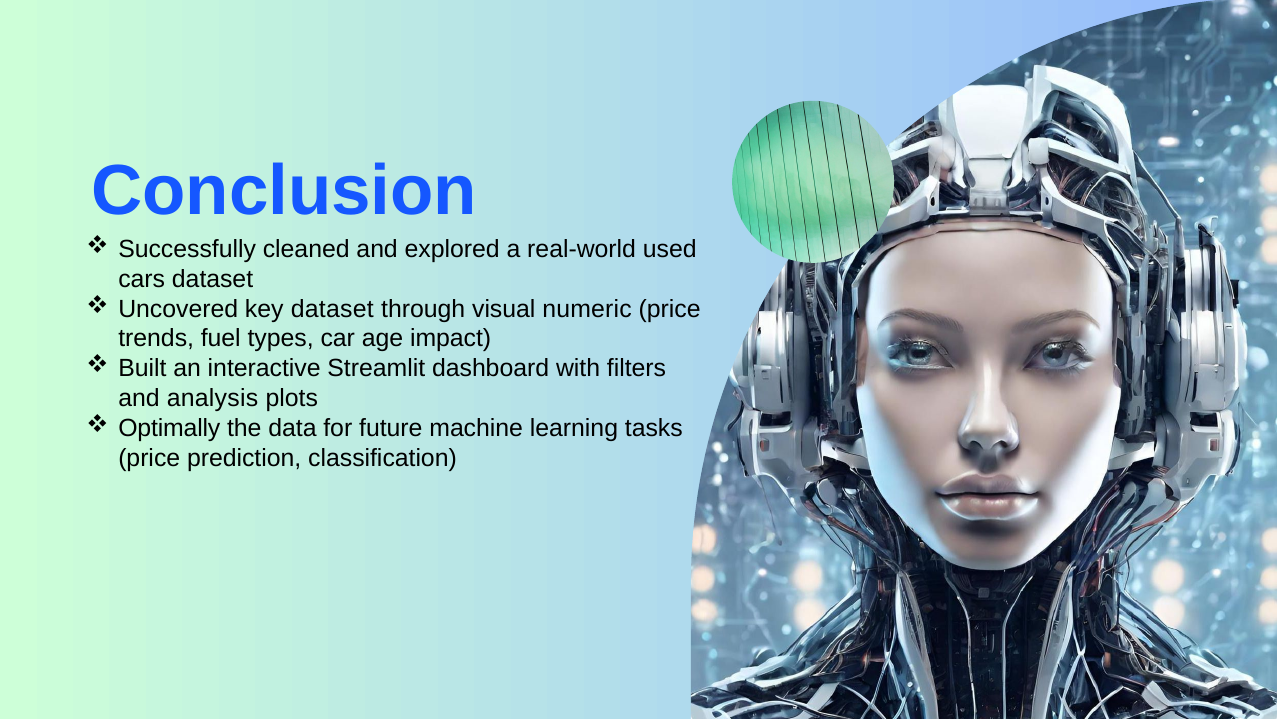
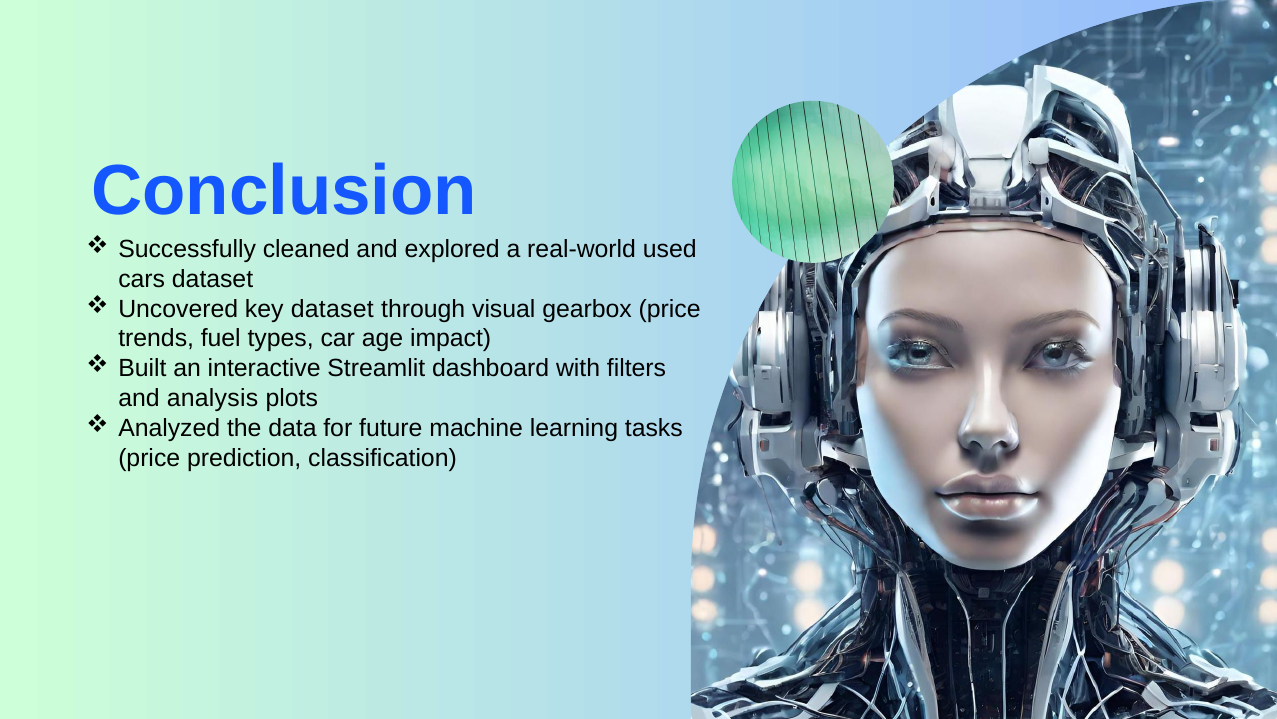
numeric: numeric -> gearbox
Optimally: Optimally -> Analyzed
